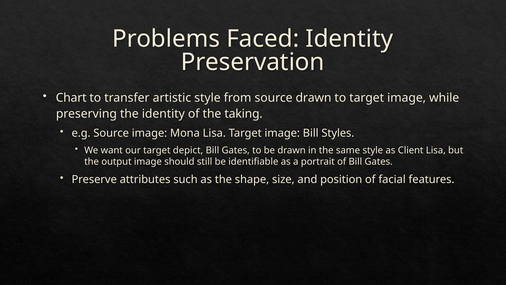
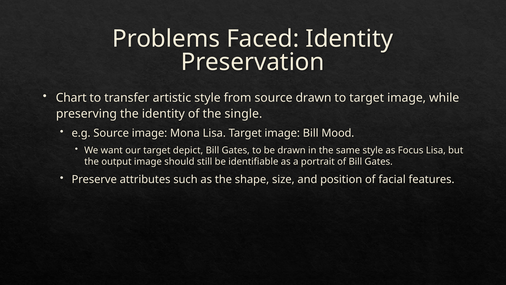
taking: taking -> single
Styles: Styles -> Mood
Client: Client -> Focus
